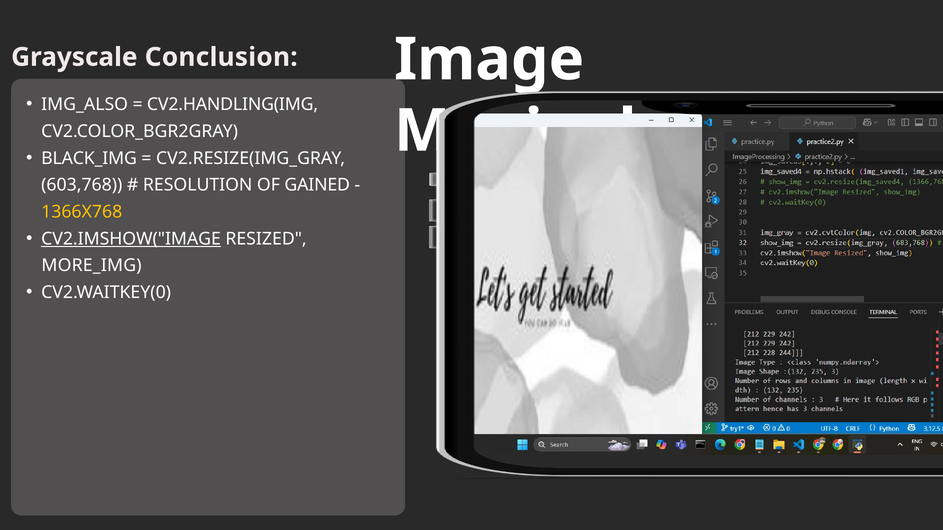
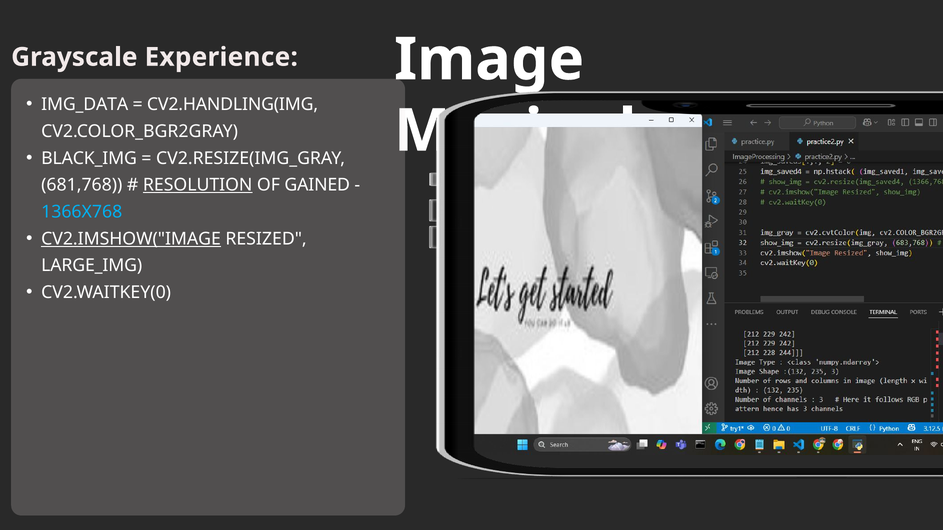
Conclusion: Conclusion -> Experience
IMG_ALSO: IMG_ALSO -> IMG_DATA
603,768: 603,768 -> 681,768
RESOLUTION underline: none -> present
1366X768 colour: yellow -> light blue
MORE_IMG: MORE_IMG -> LARGE_IMG
